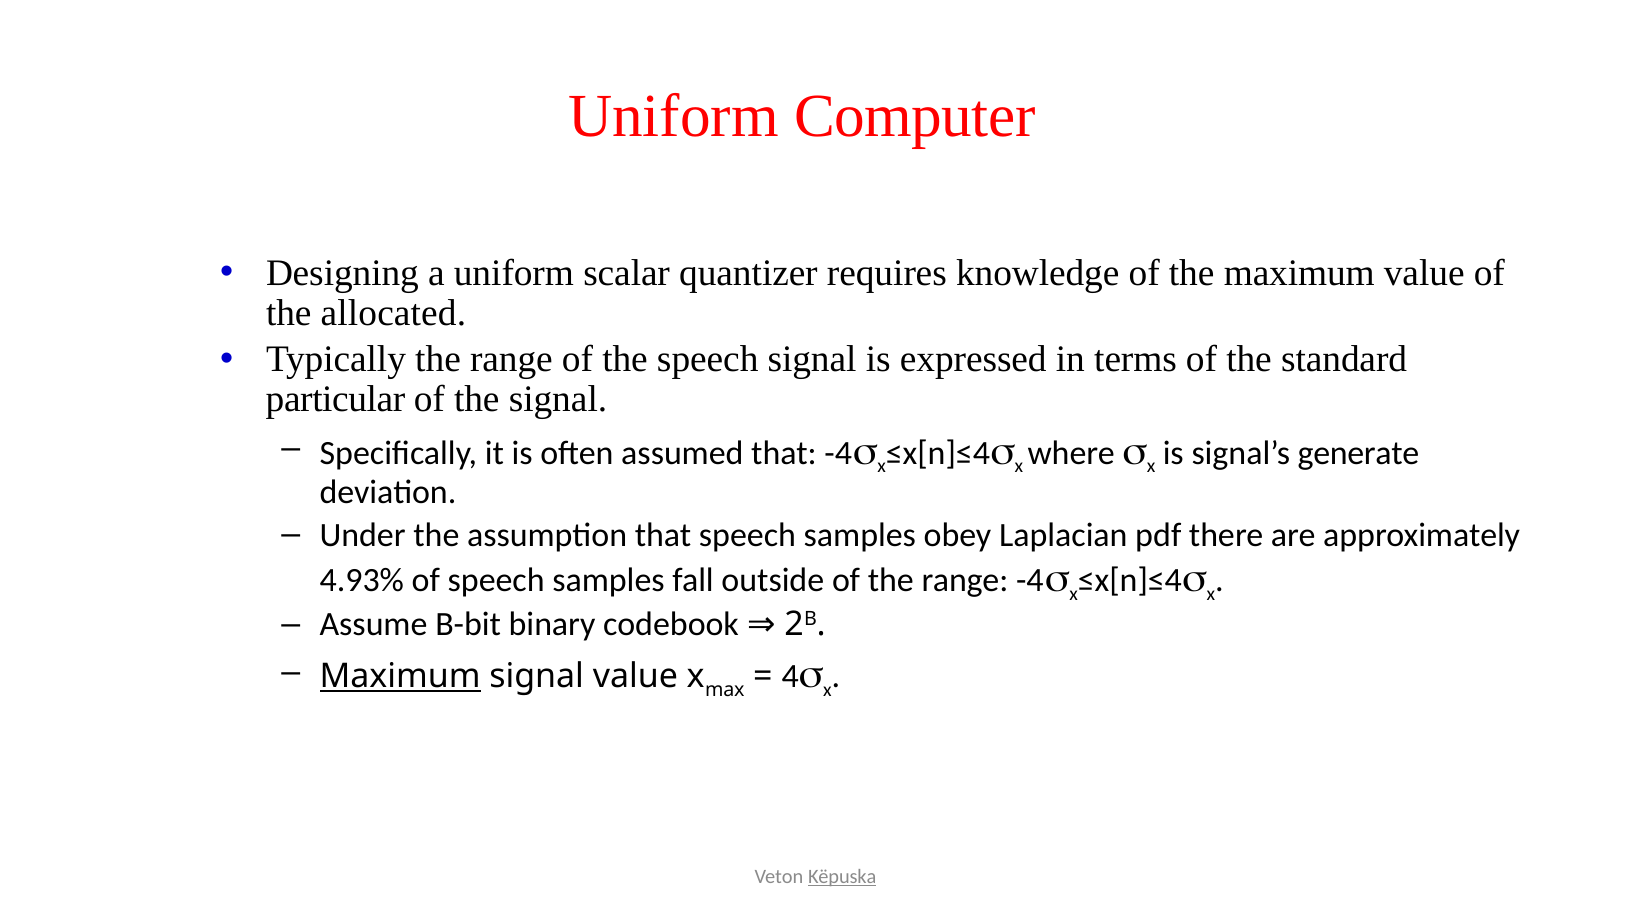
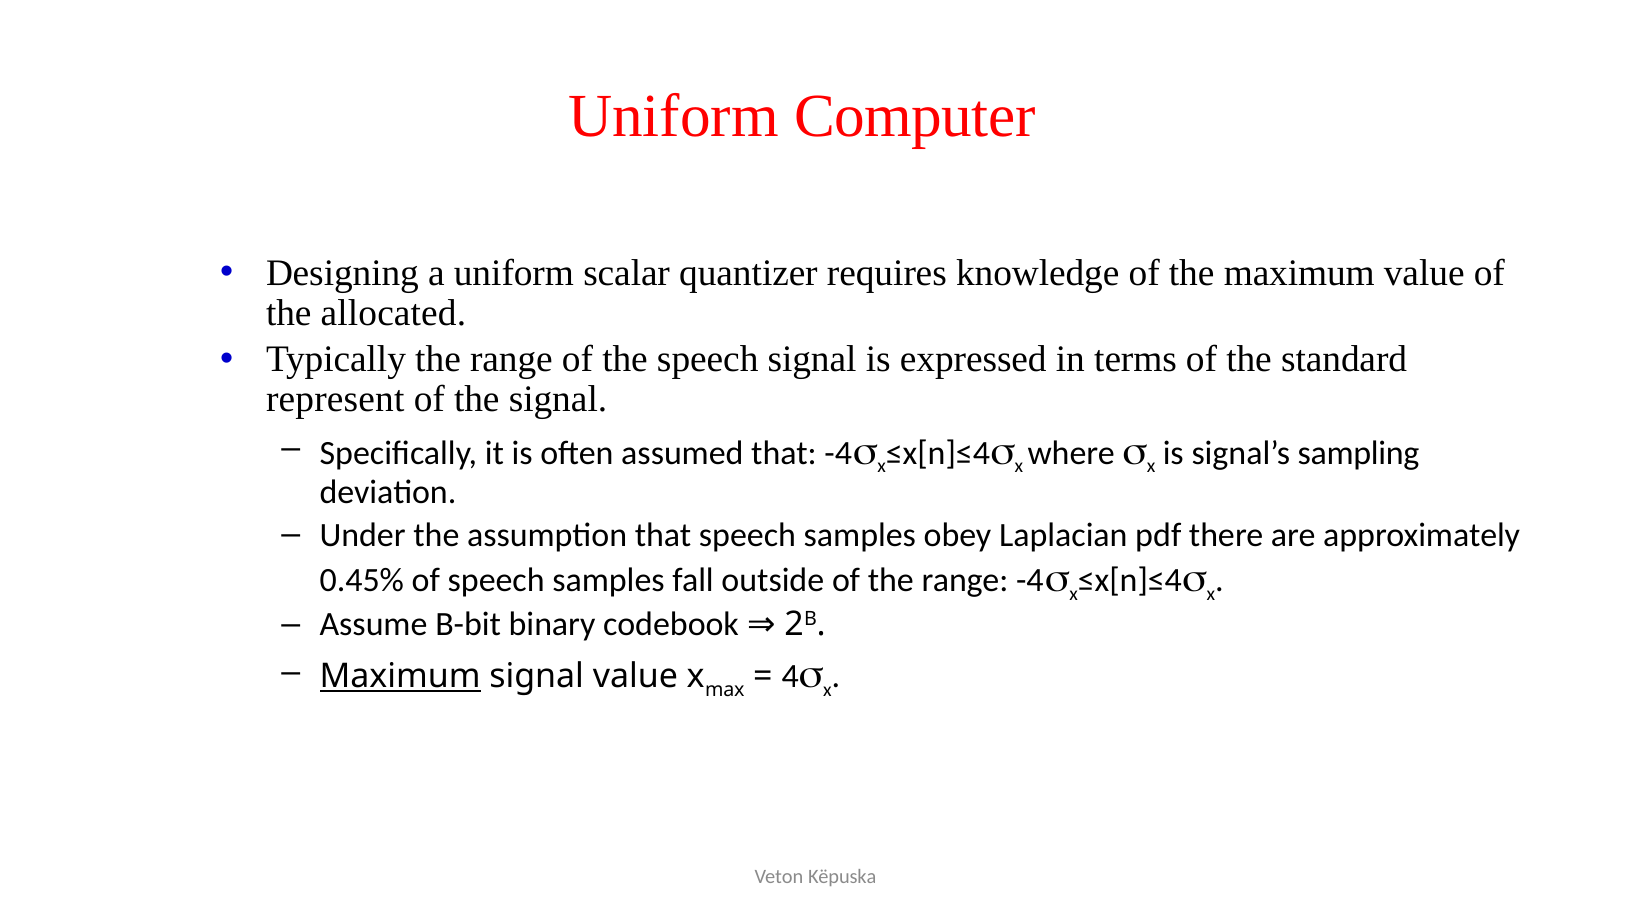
particular: particular -> represent
generate: generate -> sampling
4.93%: 4.93% -> 0.45%
Këpuska underline: present -> none
